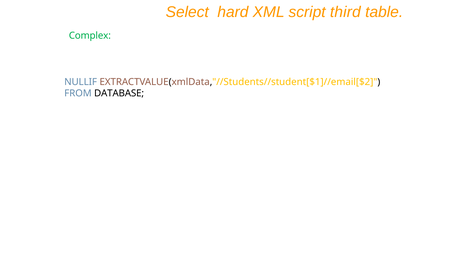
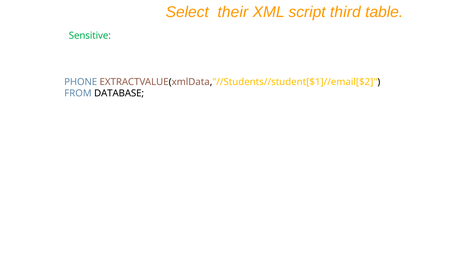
hard: hard -> their
Complex: Complex -> Sensitive
NULLIF: NULLIF -> PHONE
